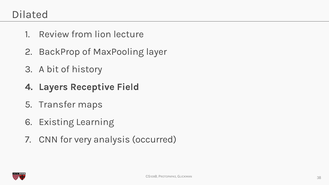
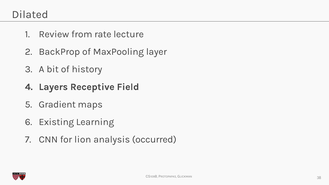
lion: lion -> rate
Transfer: Transfer -> Gradient
very: very -> lion
